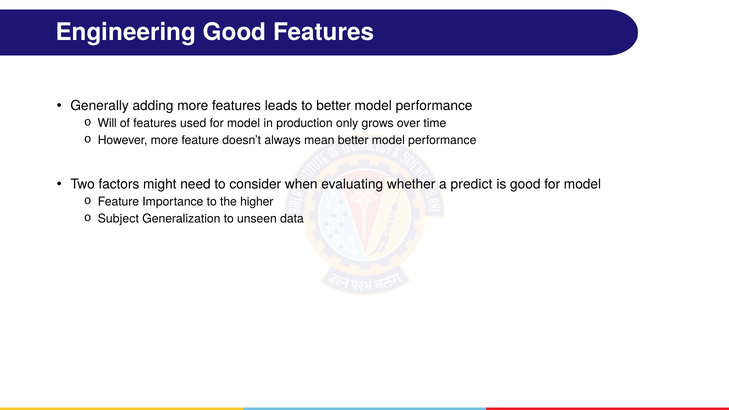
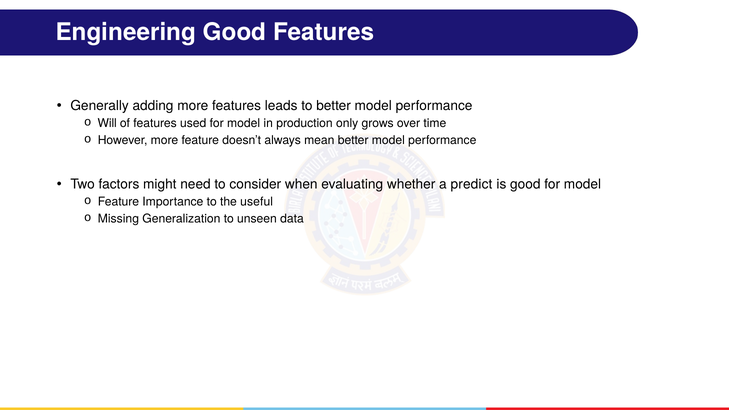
higher: higher -> useful
Subject: Subject -> Missing
